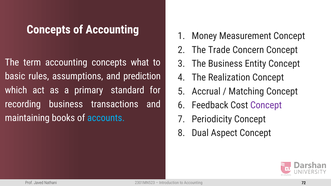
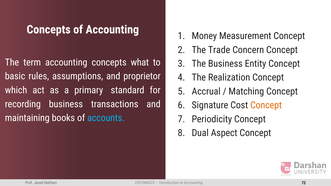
prediction: prediction -> proprietor
Feedback: Feedback -> Signature
Concept at (266, 105) colour: purple -> orange
